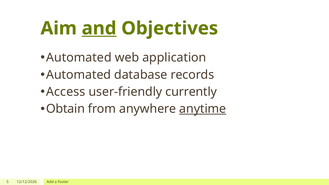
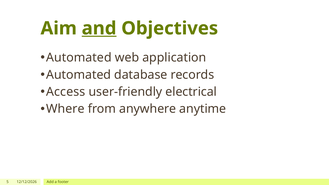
currently: currently -> electrical
Obtain: Obtain -> Where
anytime underline: present -> none
